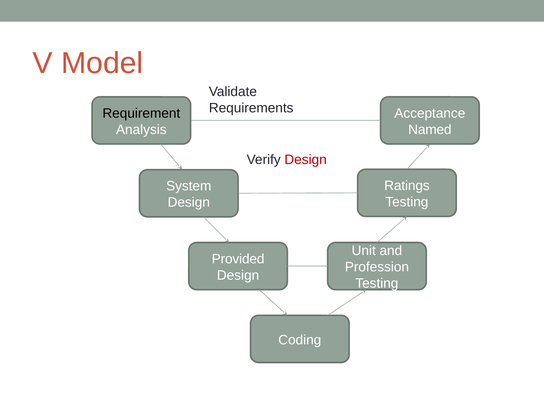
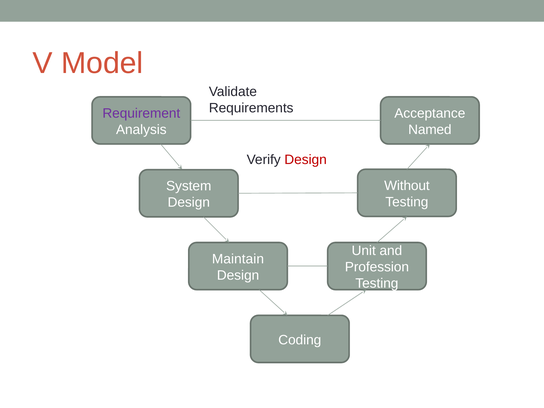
Requirement colour: black -> purple
Ratings: Ratings -> Without
Provided: Provided -> Maintain
